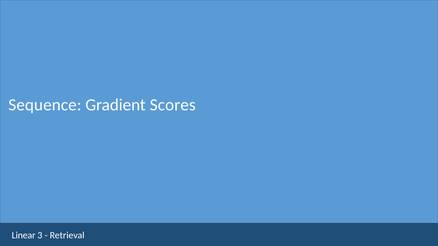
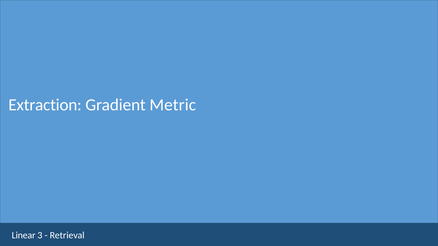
Sequence: Sequence -> Extraction
Scores: Scores -> Metric
